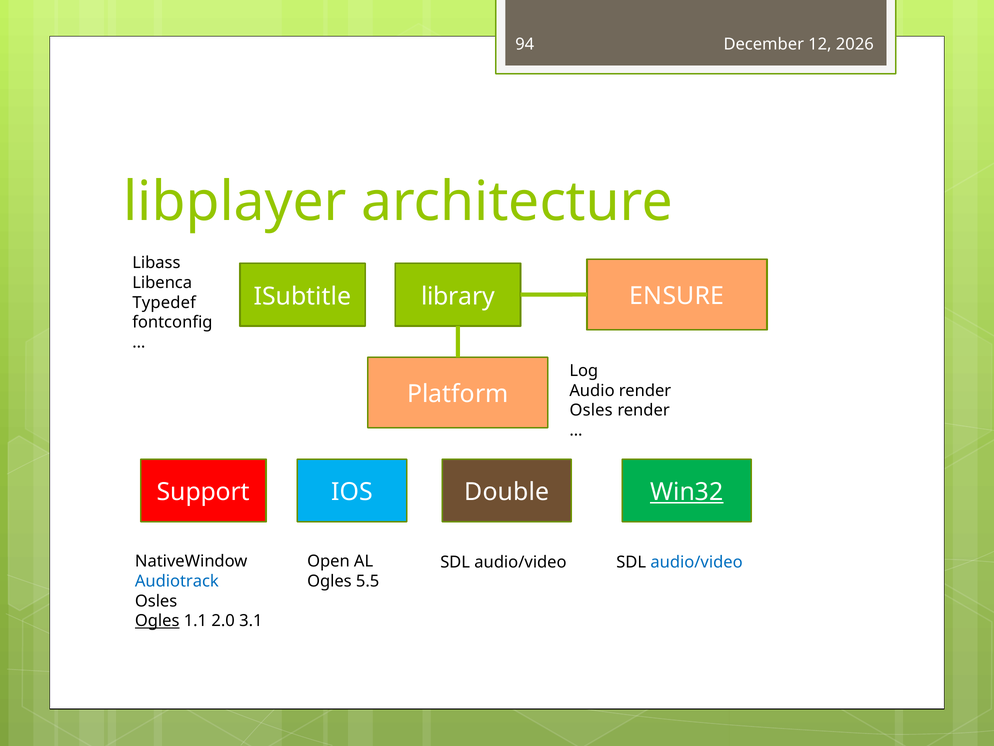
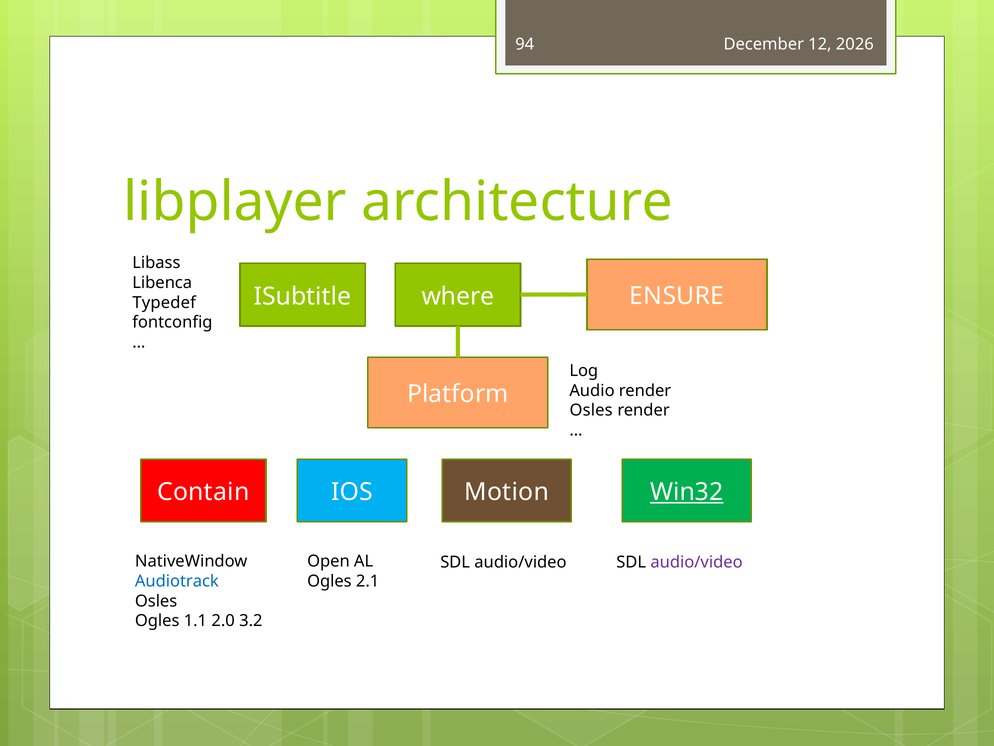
library: library -> where
Support: Support -> Contain
Double: Double -> Motion
audio/video at (697, 562) colour: blue -> purple
5.5: 5.5 -> 2.1
Ogles at (157, 621) underline: present -> none
3.1: 3.1 -> 3.2
